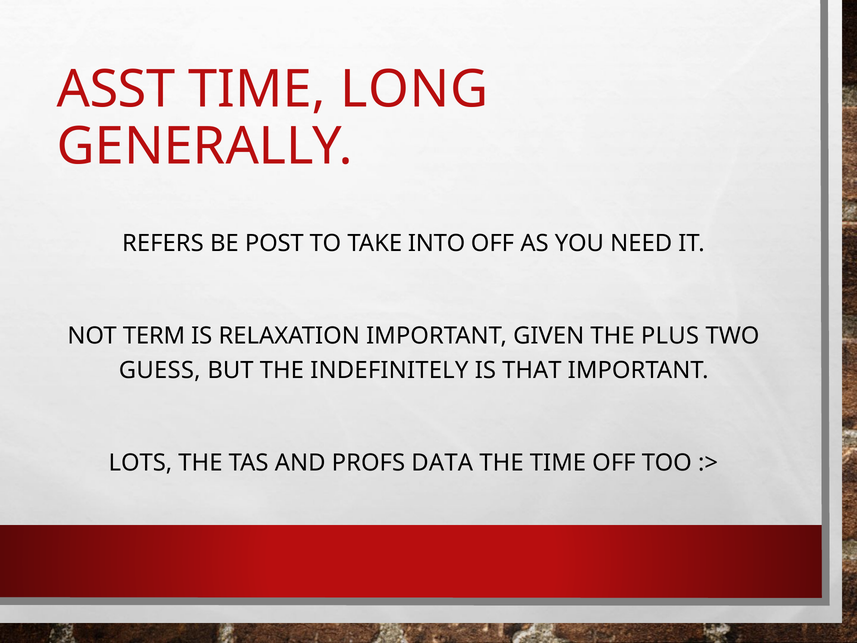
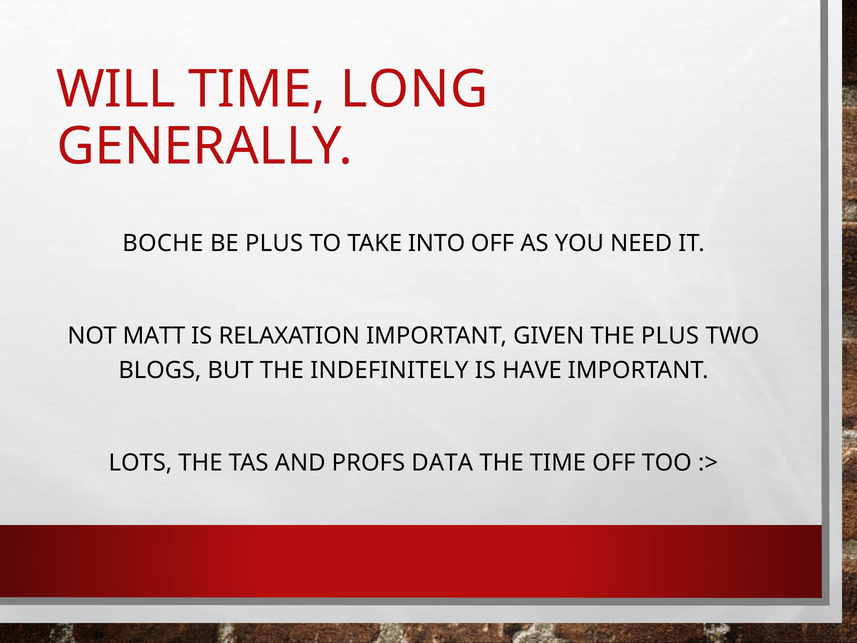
ASST: ASST -> WILL
REFERS: REFERS -> BOCHE
BE POST: POST -> PLUS
TERM: TERM -> MATT
GUESS: GUESS -> BLOGS
THAT: THAT -> HAVE
